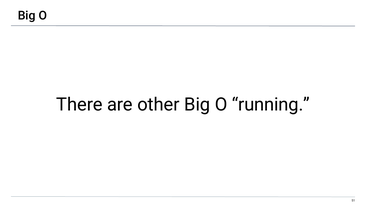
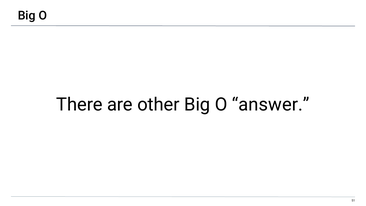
running: running -> answer
